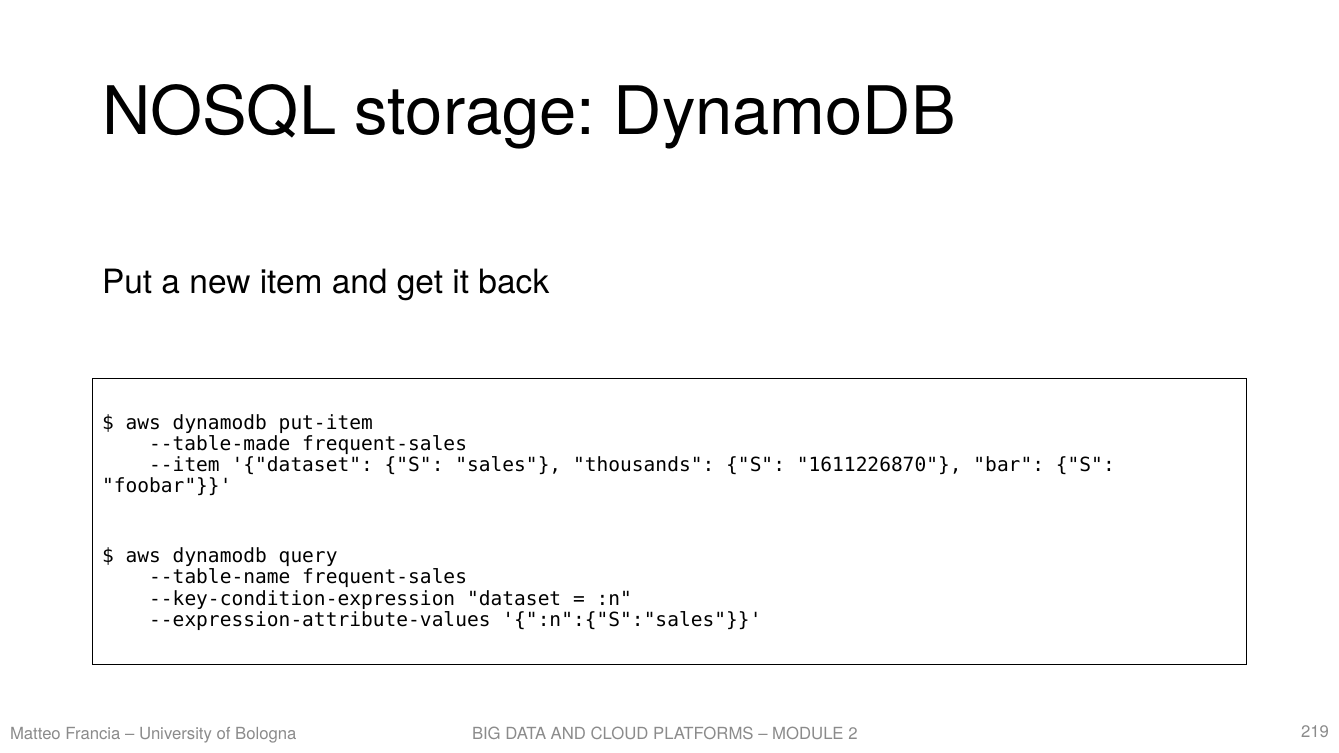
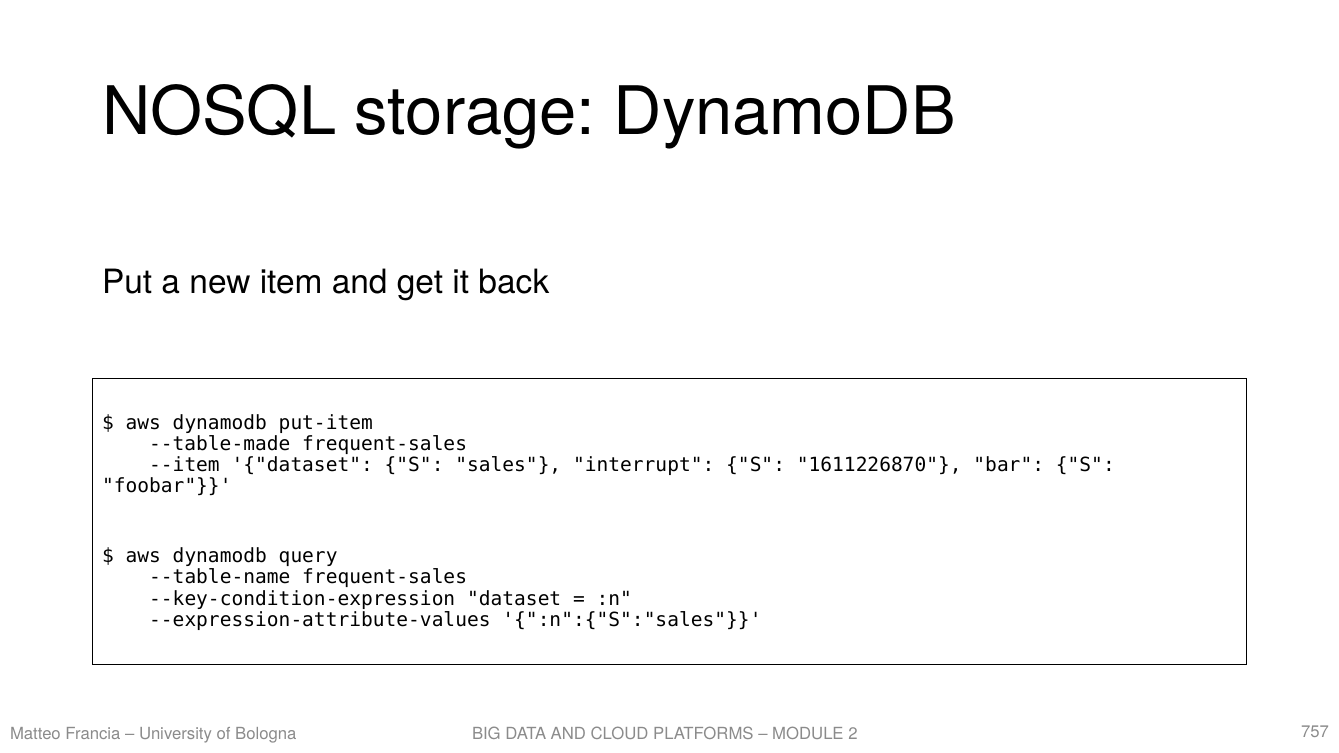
thousands: thousands -> interrupt
219: 219 -> 757
